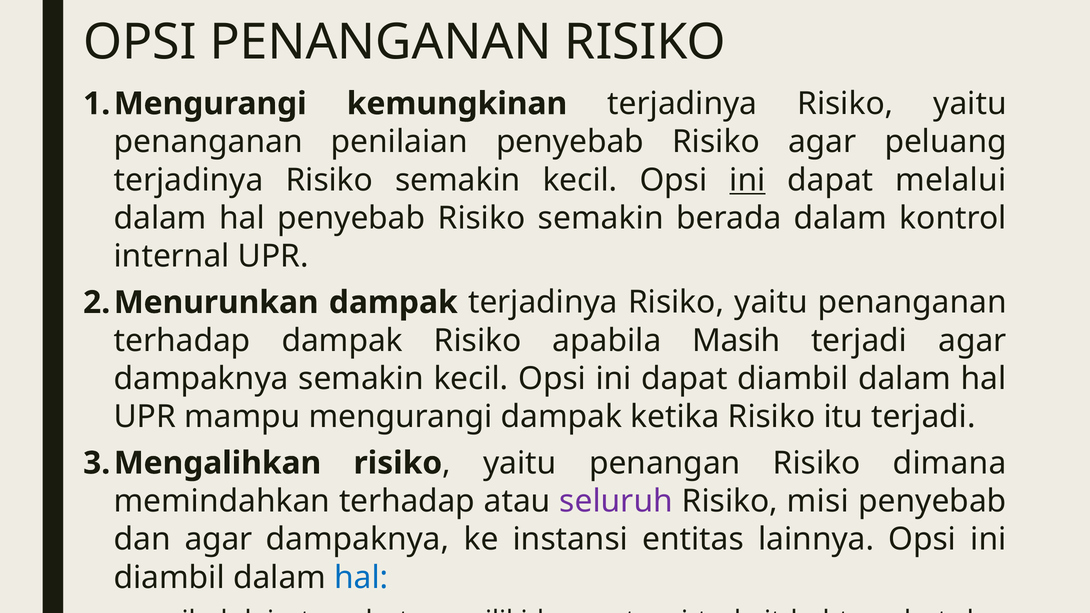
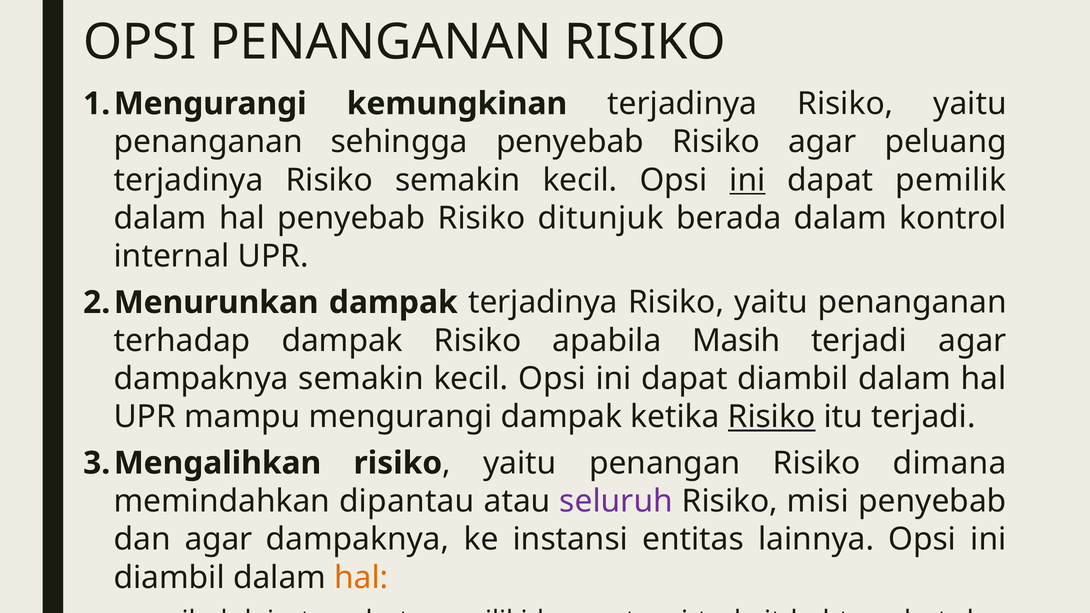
penilaian: penilaian -> sehingga
dapat melalui: melalui -> pemilik
penyebab Risiko semakin: semakin -> ditunjuk
Risiko at (772, 417) underline: none -> present
memindahkan terhadap: terhadap -> dipantau
hal at (361, 578) colour: blue -> orange
